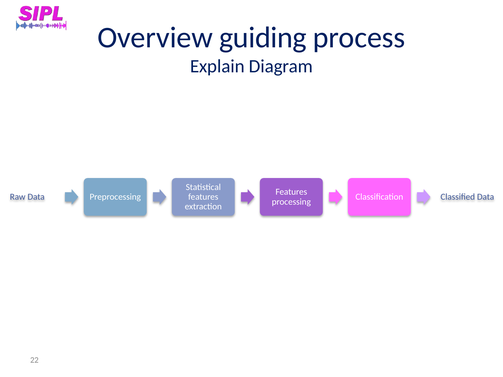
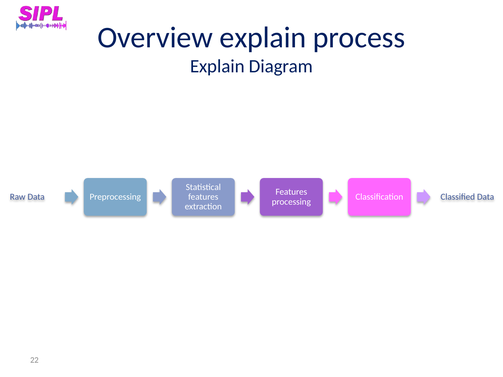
Overview guiding: guiding -> explain
